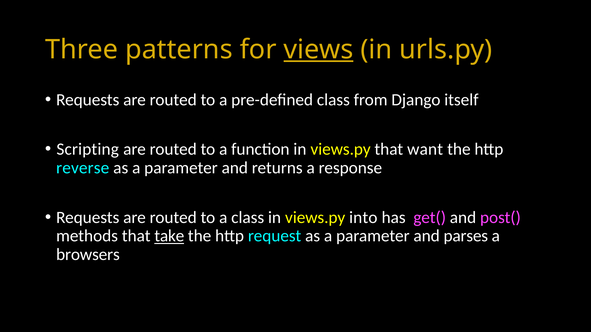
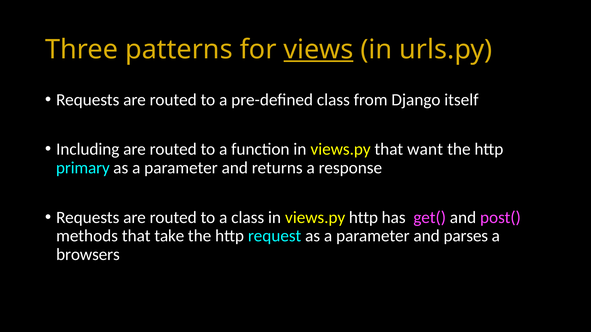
Scripting: Scripting -> Including
reverse: reverse -> primary
views.py into: into -> http
take underline: present -> none
